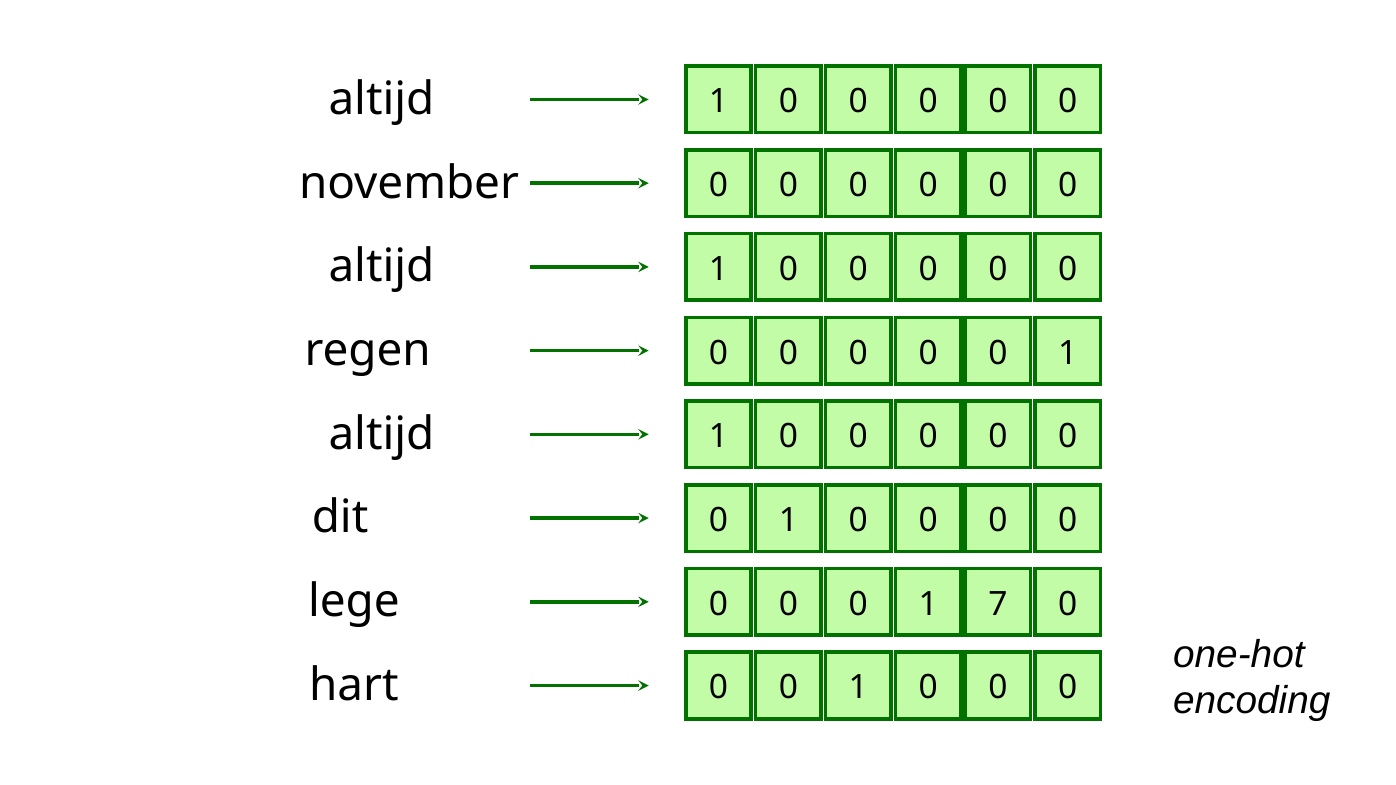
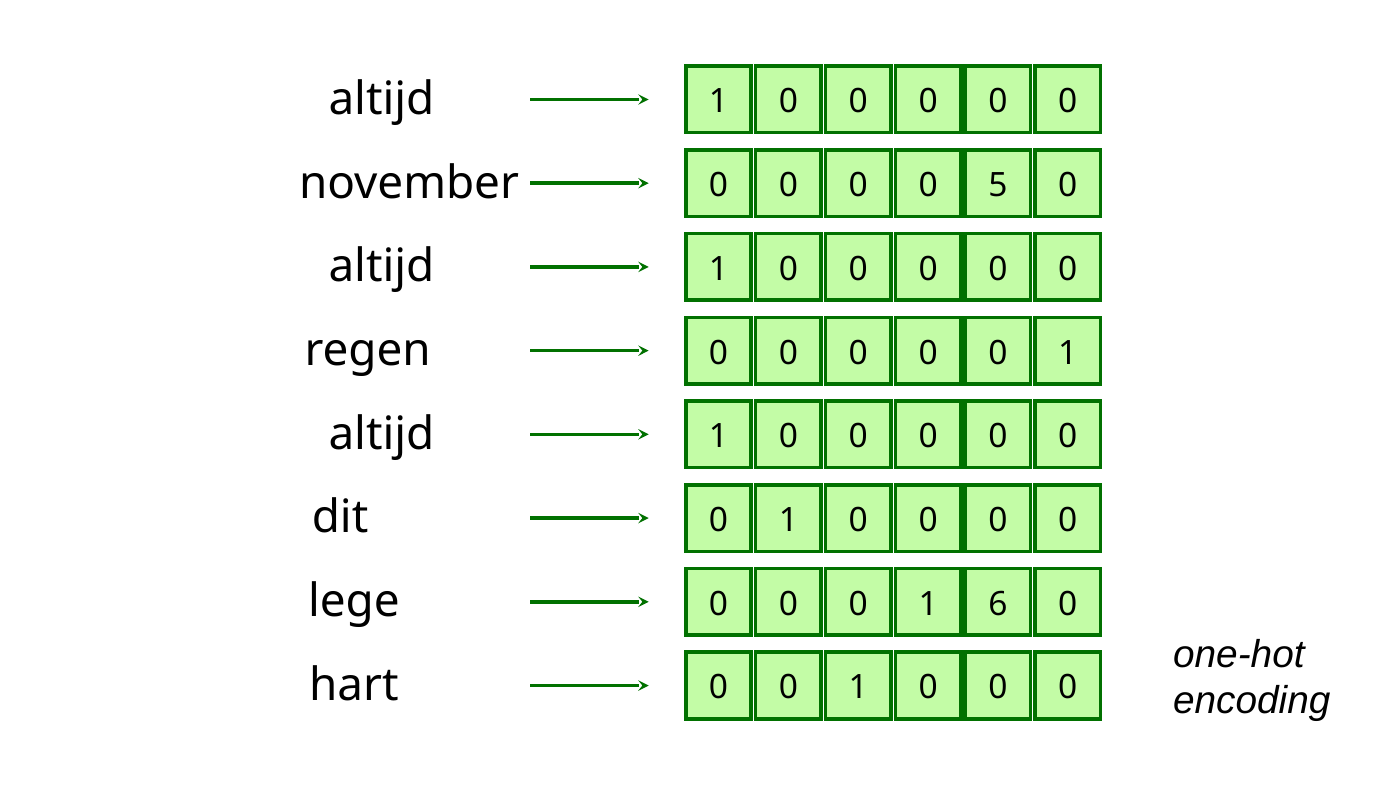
0 at (998, 185): 0 -> 5
7: 7 -> 6
